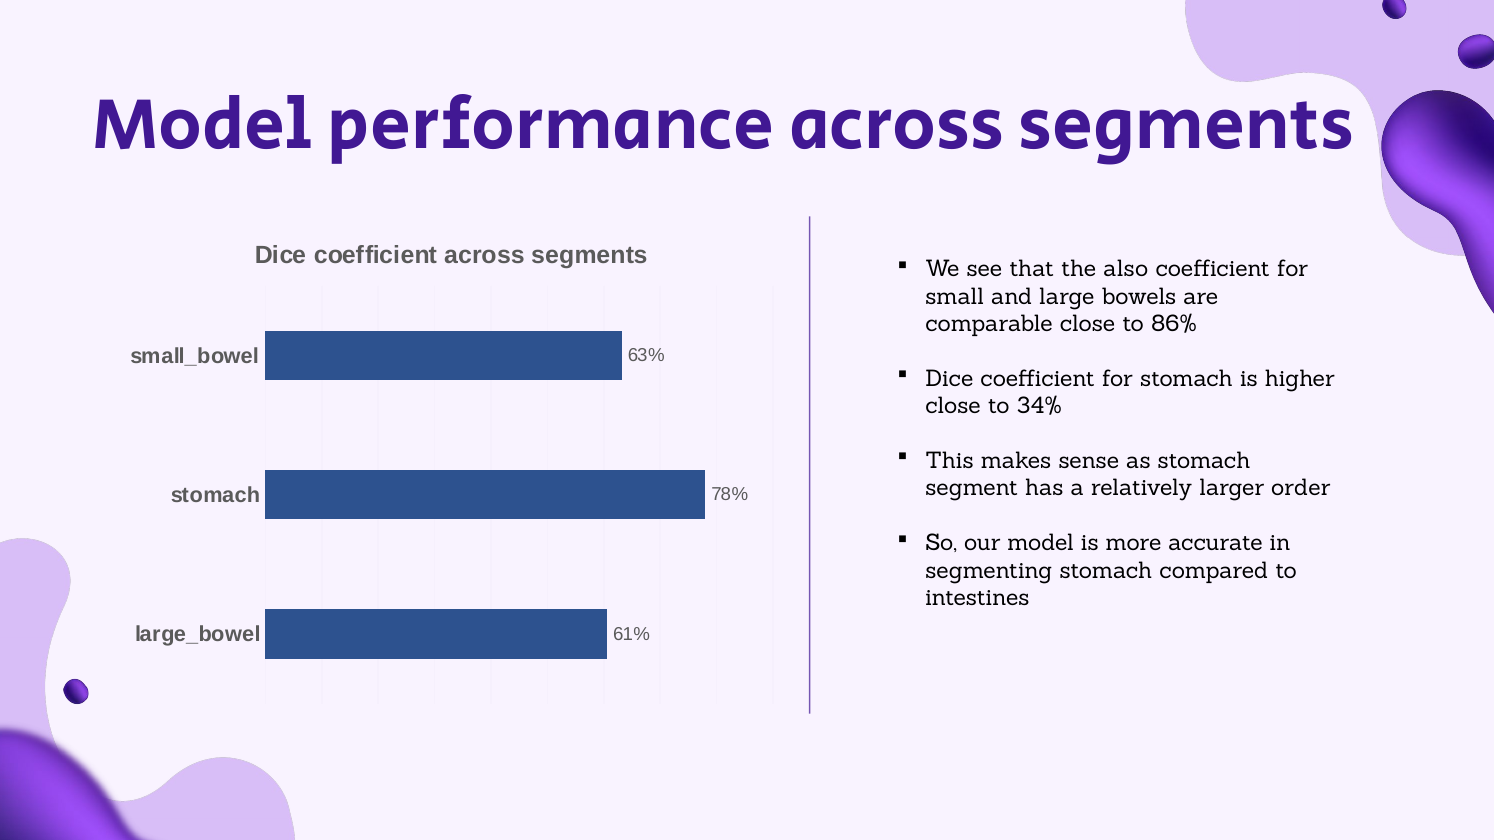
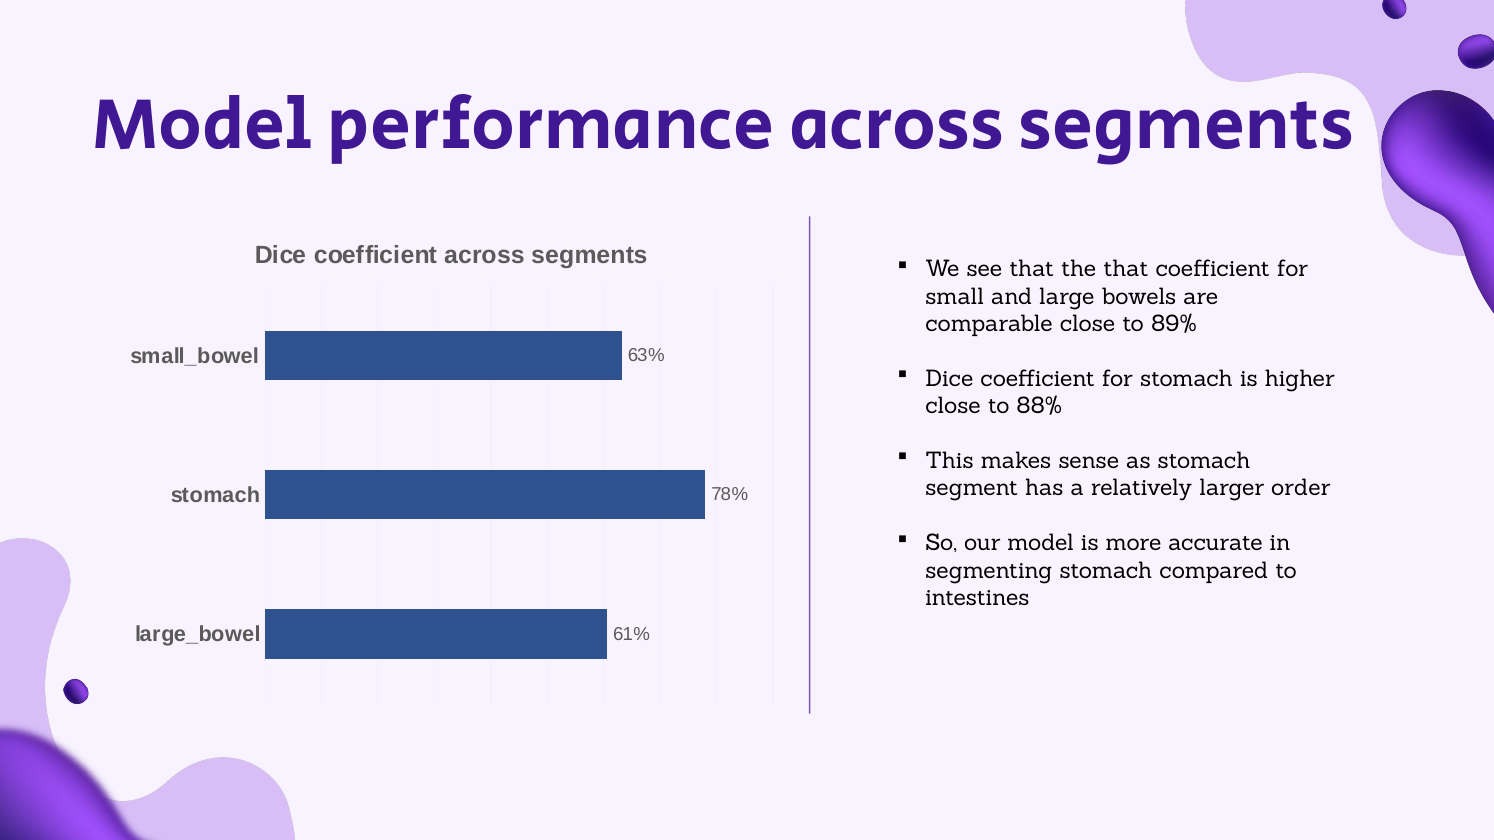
the also: also -> that
86%: 86% -> 89%
34%: 34% -> 88%
